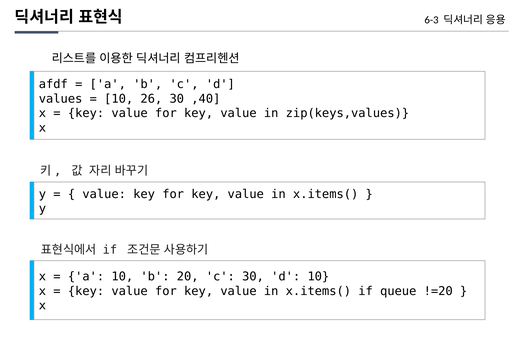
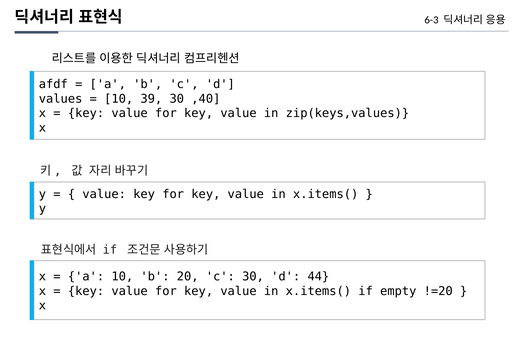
26: 26 -> 39
d 10: 10 -> 44
queue: queue -> empty
